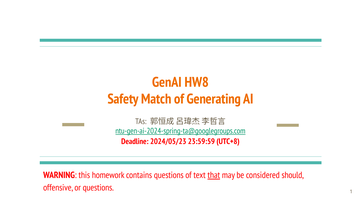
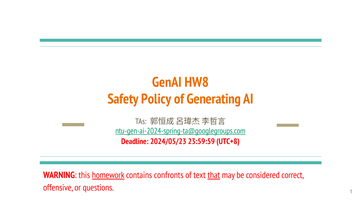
Match: Match -> Policy
homework underline: none -> present
contains questions: questions -> confronts
should: should -> correct
